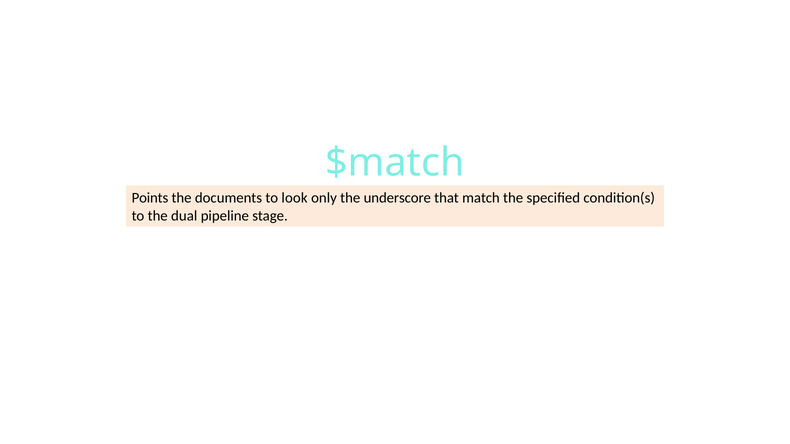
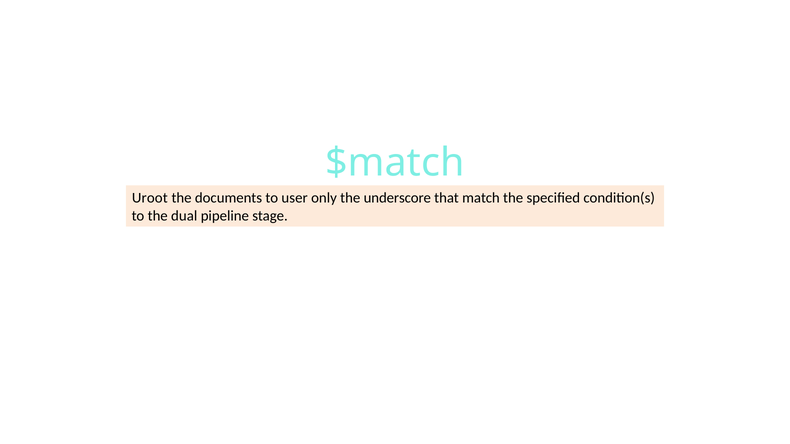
Points: Points -> Uroot
look: look -> user
